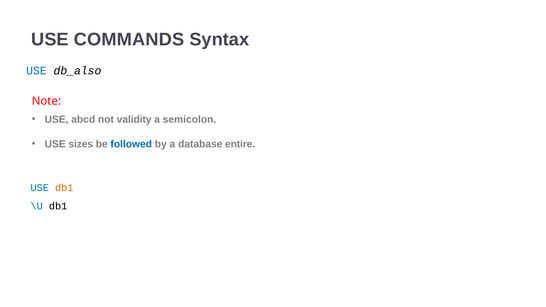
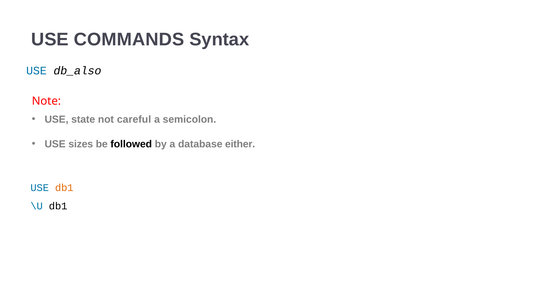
abcd: abcd -> state
validity: validity -> careful
followed colour: blue -> black
entire: entire -> either
